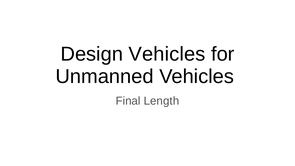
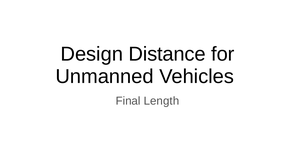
Design Vehicles: Vehicles -> Distance
